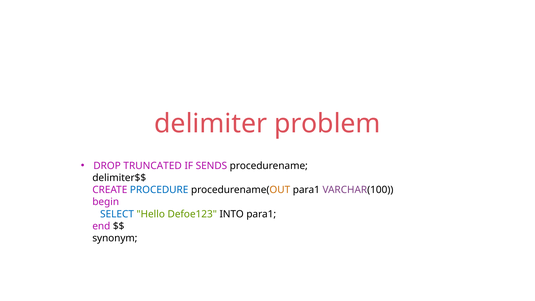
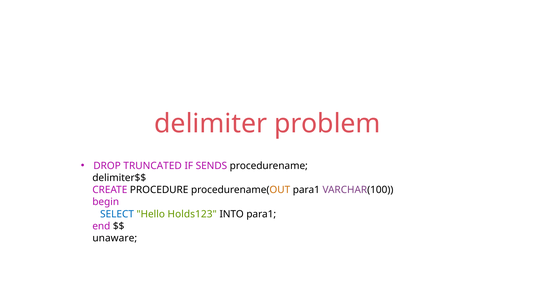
PROCEDURE colour: blue -> black
Defoe123: Defoe123 -> Holds123
synonym: synonym -> unaware
